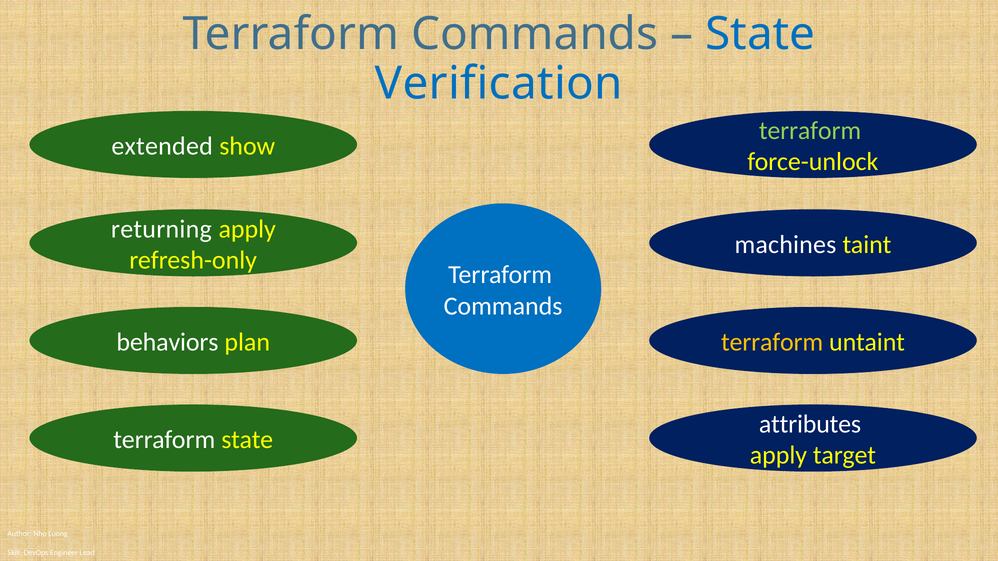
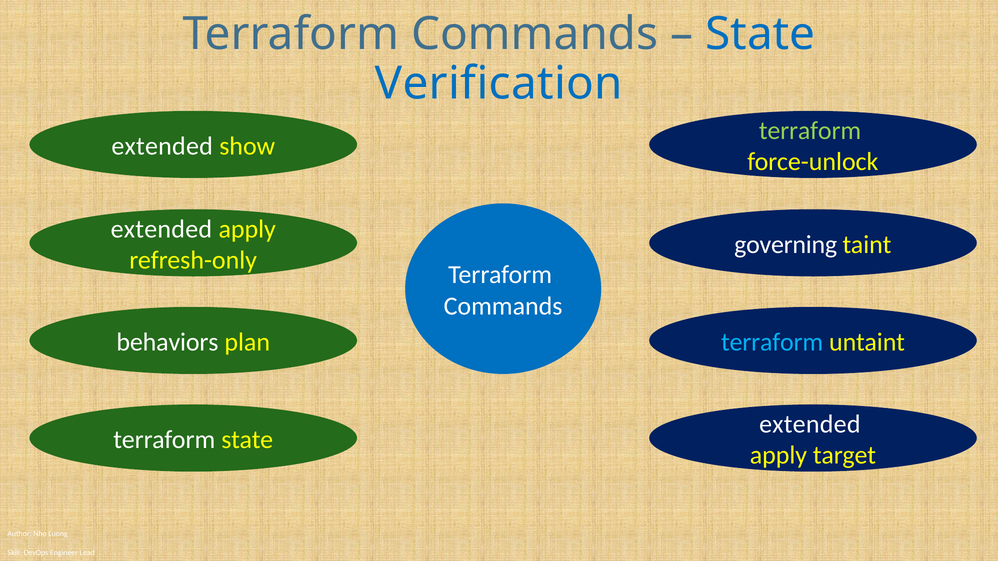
returning at (161, 229): returning -> extended
machines: machines -> governing
terraform at (772, 342) colour: yellow -> light blue
attributes at (810, 425): attributes -> extended
